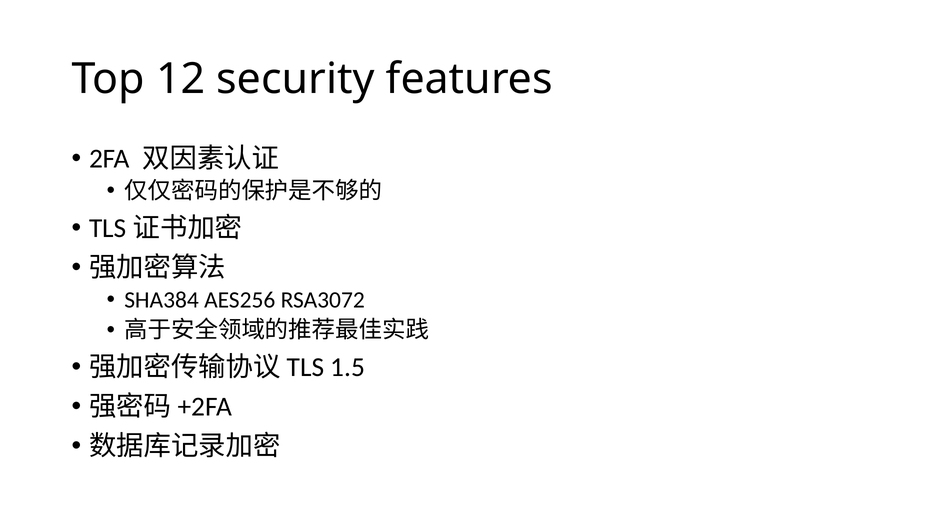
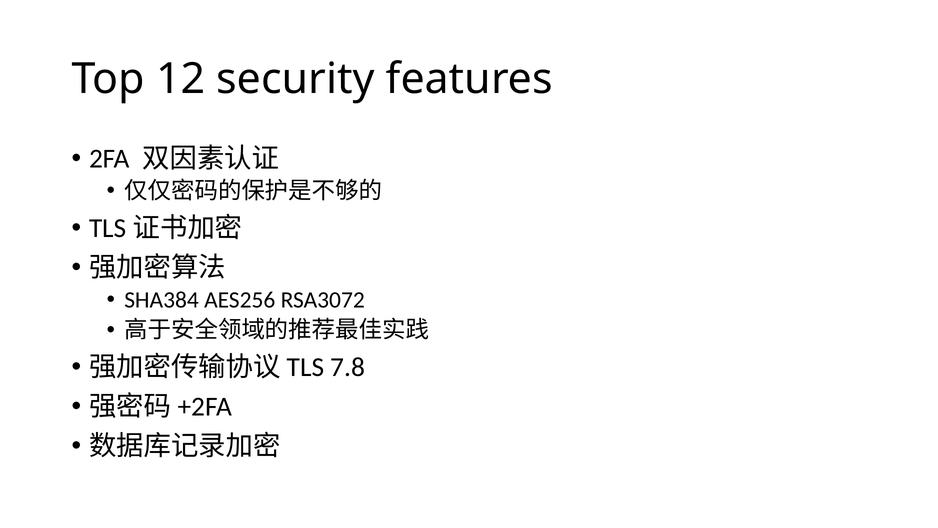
1.5: 1.5 -> 7.8
